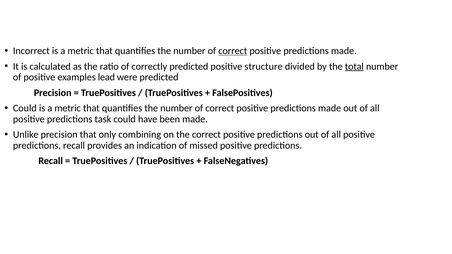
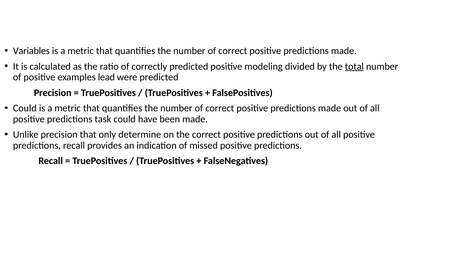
Incorrect: Incorrect -> Variables
correct at (233, 51) underline: present -> none
structure: structure -> modeling
combining: combining -> determine
